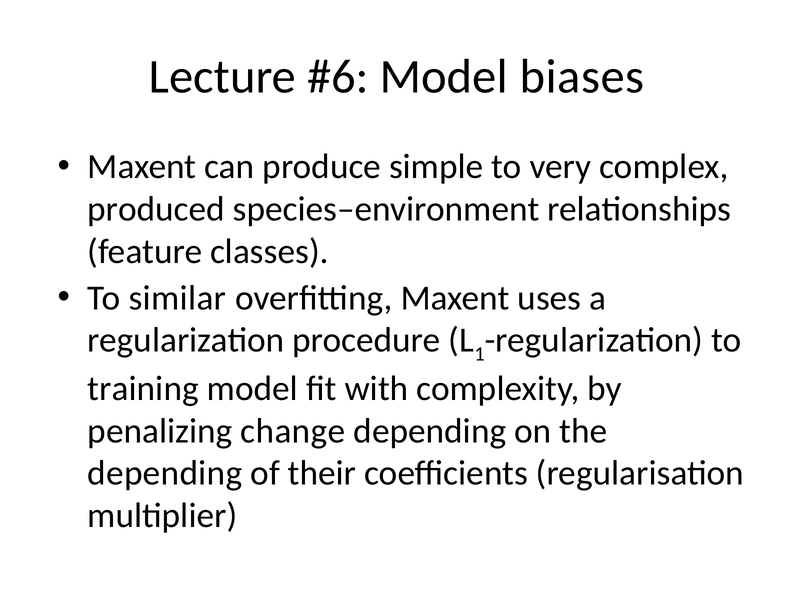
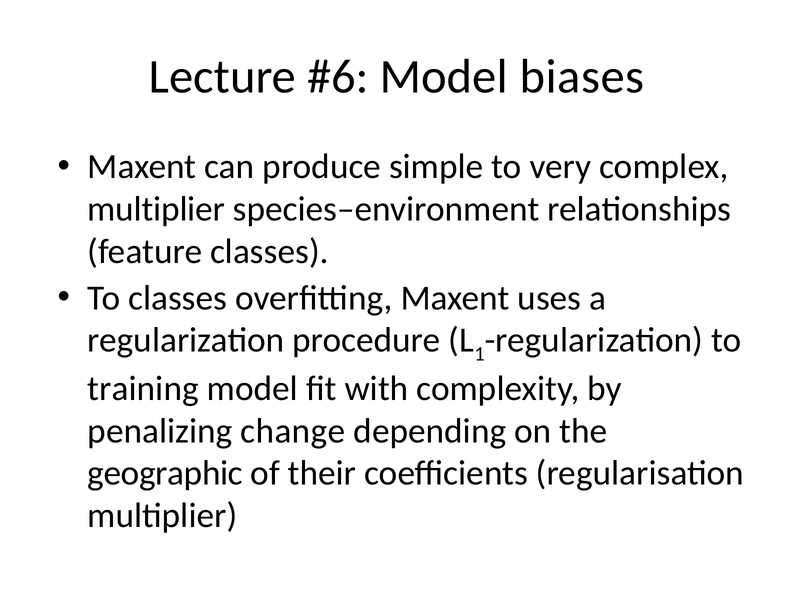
produced at (156, 209): produced -> multiplier
To similar: similar -> classes
depending at (165, 473): depending -> geographic
